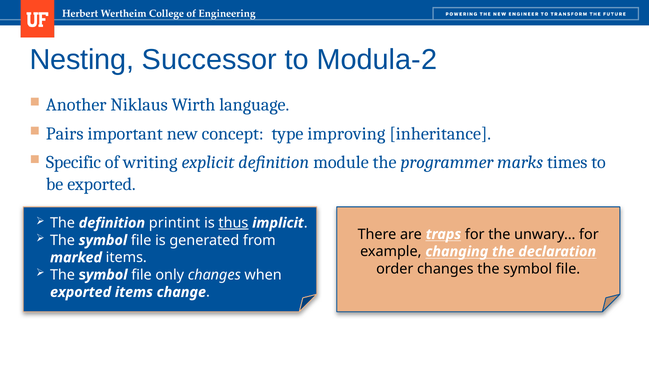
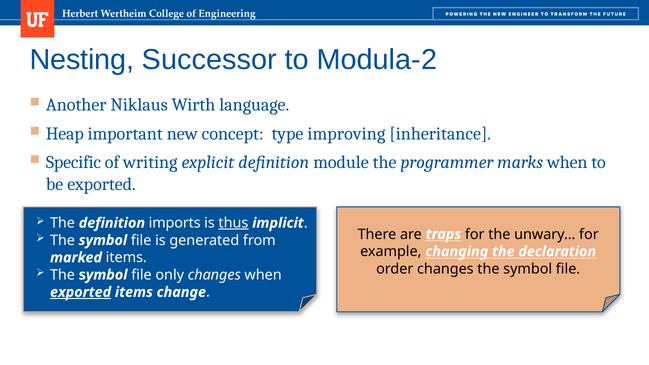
Pairs: Pairs -> Heap
marks times: times -> when
printint: printint -> imports
exported at (81, 292) underline: none -> present
